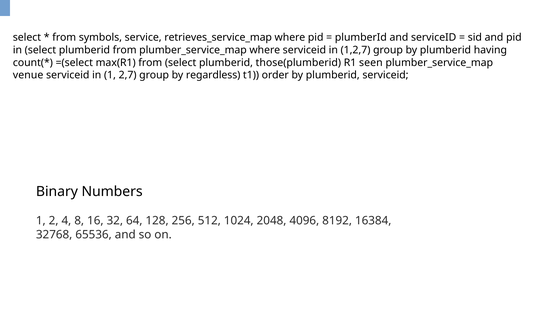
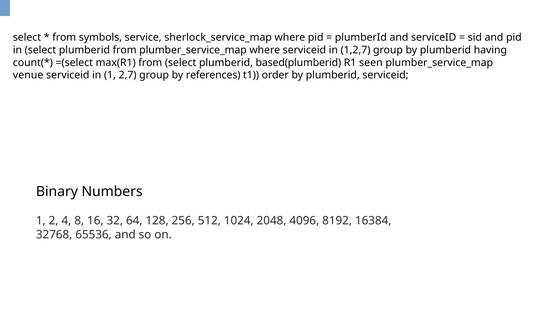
retrieves_service_map: retrieves_service_map -> sherlock_service_map
those(plumberid: those(plumberid -> based(plumberid
regardless: regardless -> references
